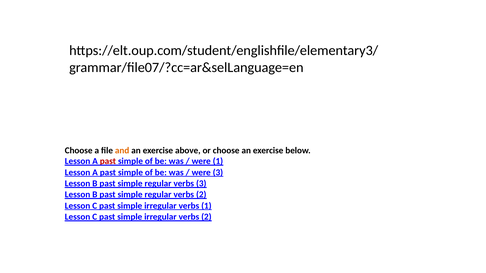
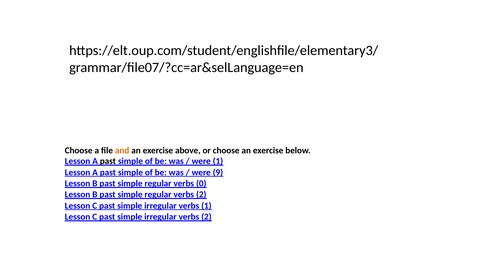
past at (108, 162) colour: red -> black
were 3: 3 -> 9
verbs 3: 3 -> 0
